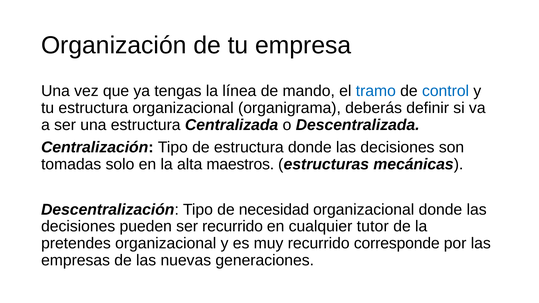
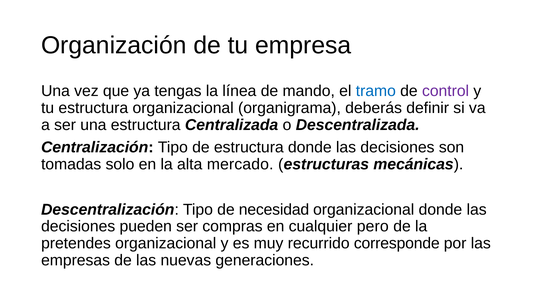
control colour: blue -> purple
maestros: maestros -> mercado
ser recurrido: recurrido -> compras
tutor: tutor -> pero
